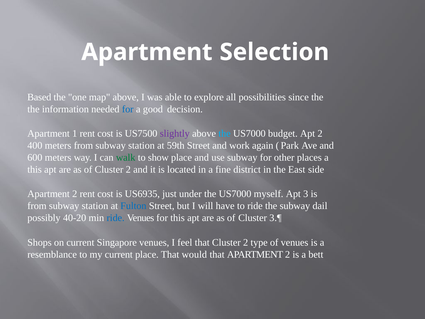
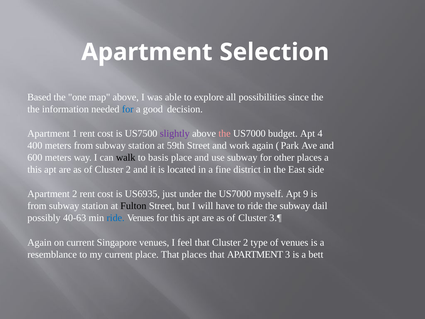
the at (225, 133) colour: light blue -> pink
Apt 2: 2 -> 4
walk colour: green -> black
show: show -> basis
3: 3 -> 9
Fulton colour: blue -> black
40-20: 40-20 -> 40-63
Shops at (40, 242): Shops -> Again
That would: would -> places
that APARTMENT 2: 2 -> 3
